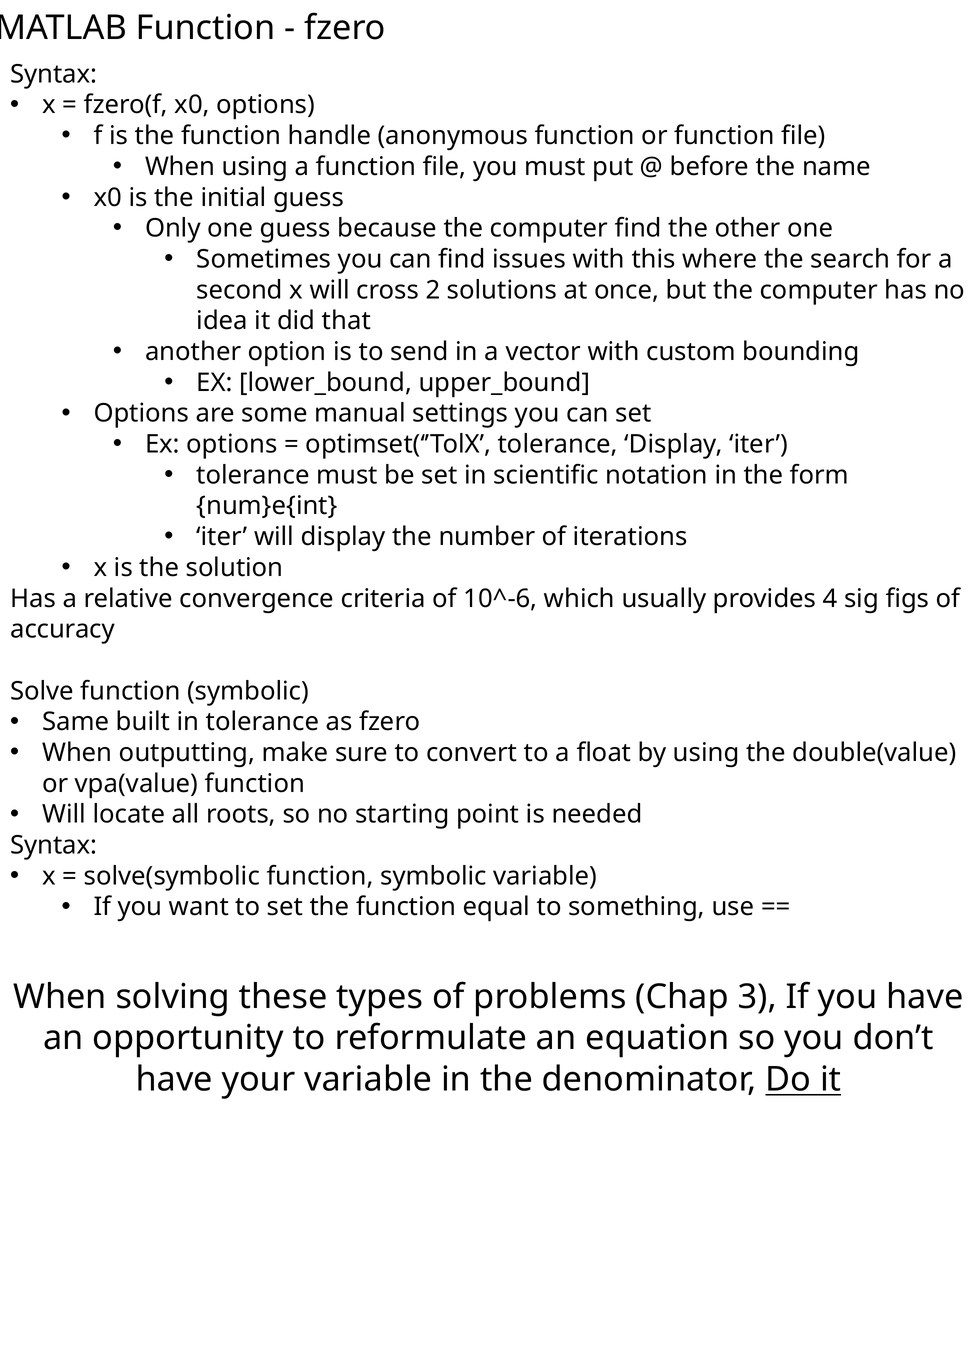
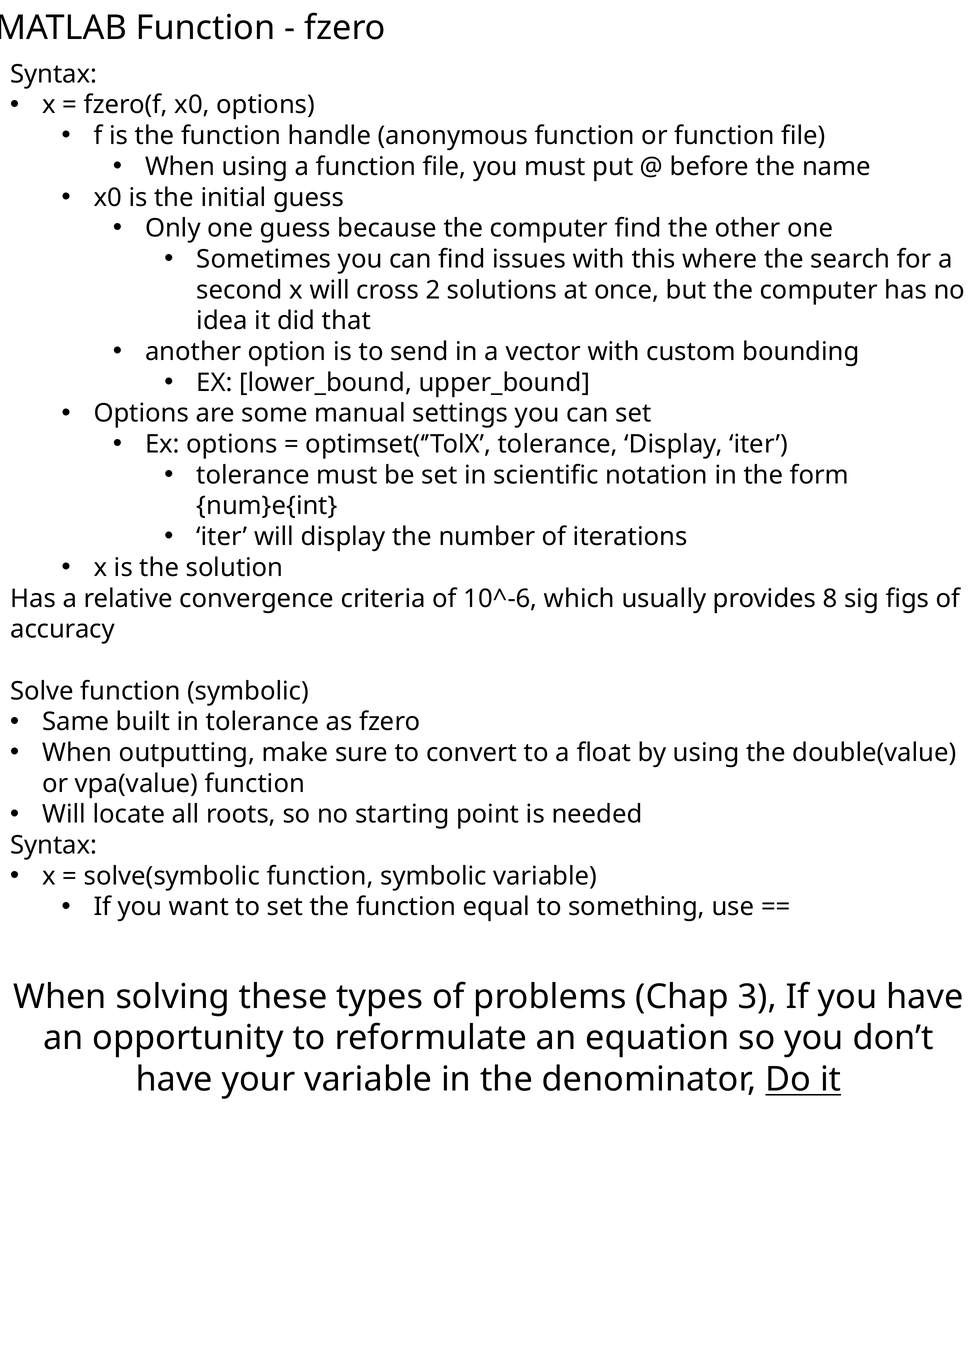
4: 4 -> 8
